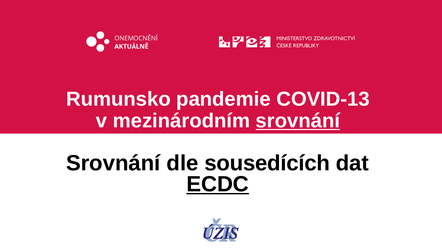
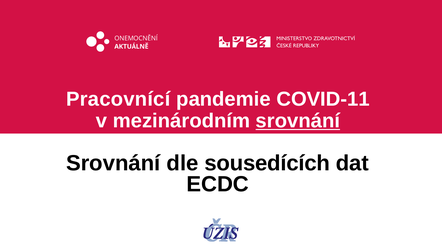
Rumunsko: Rumunsko -> Pracovnící
COVID-13: COVID-13 -> COVID-11
ECDC underline: present -> none
